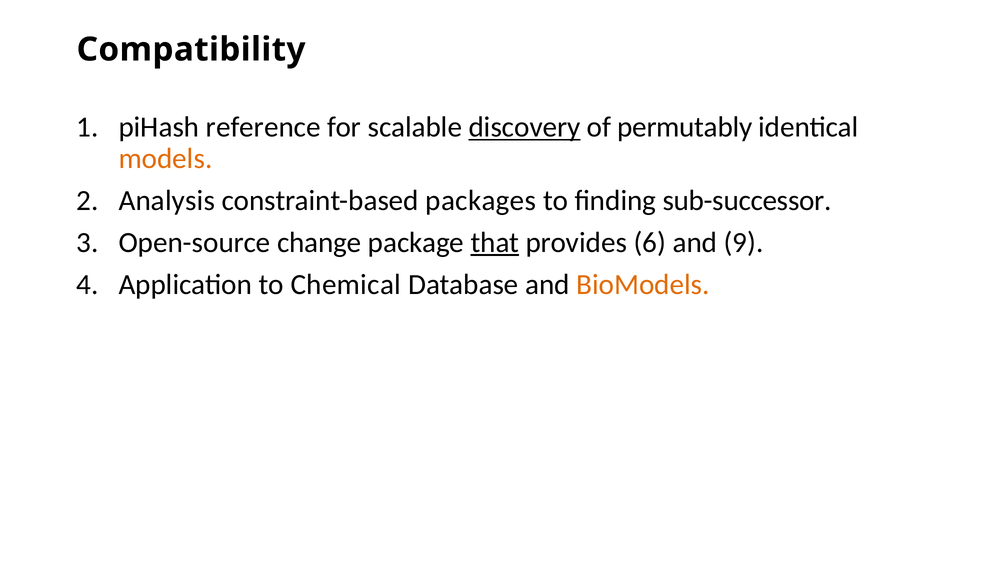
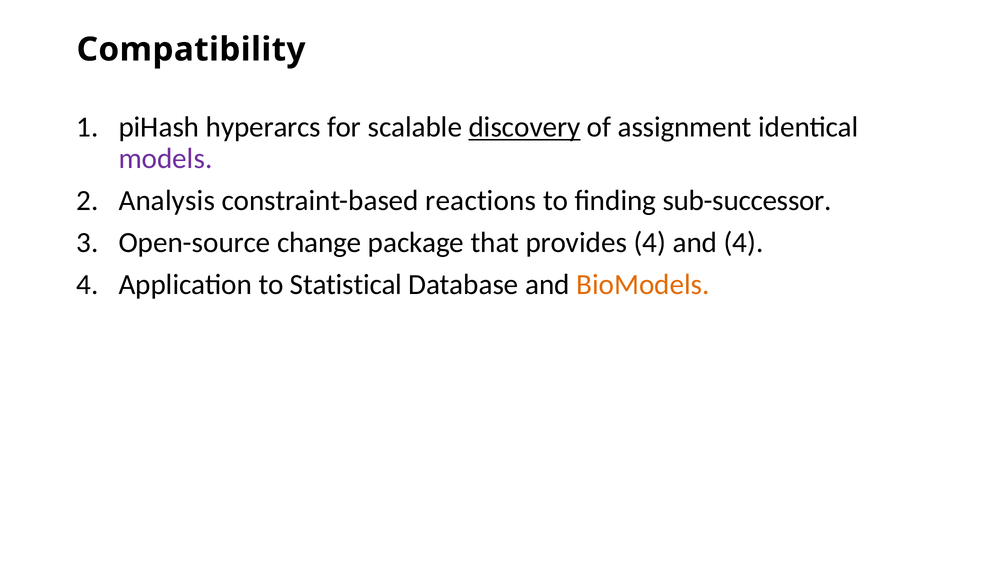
reference: reference -> hyperarcs
permutably: permutably -> assignment
models colour: orange -> purple
packages: packages -> reactions
that underline: present -> none
provides 6: 6 -> 4
and 9: 9 -> 4
Chemical: Chemical -> Statistical
